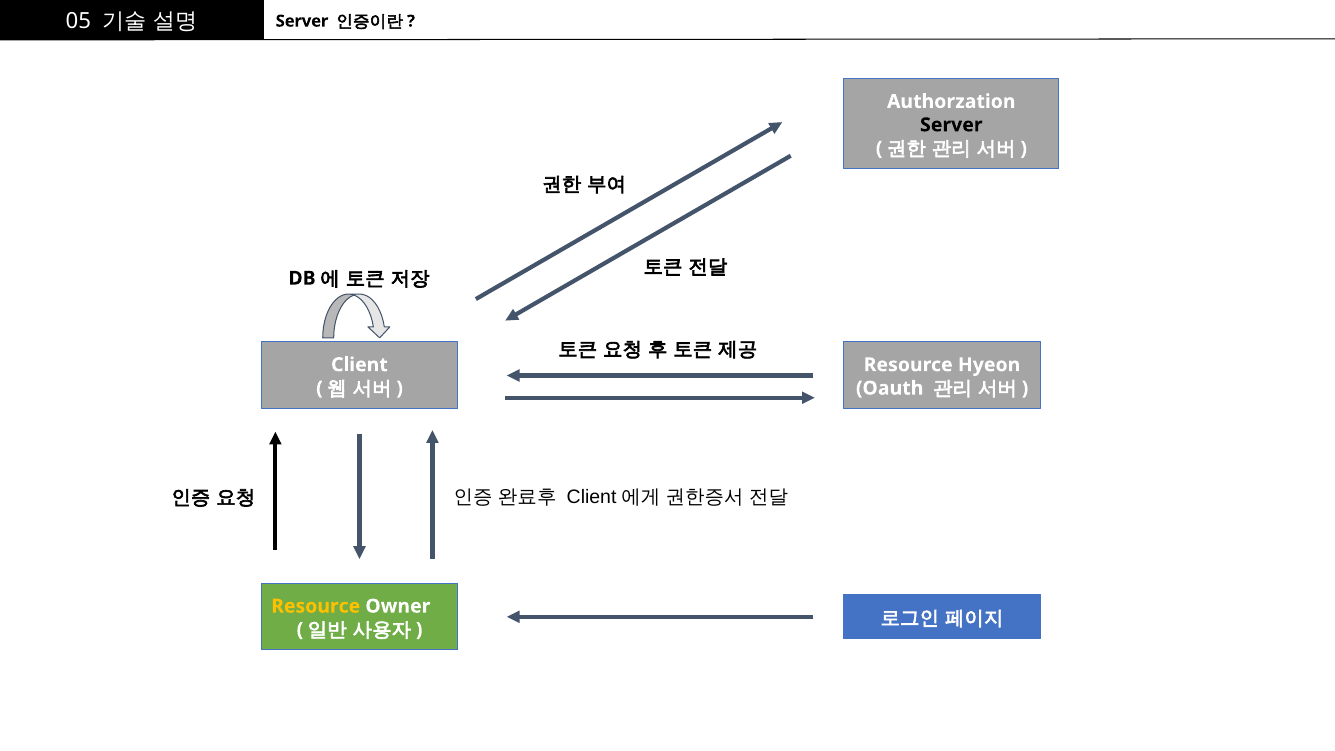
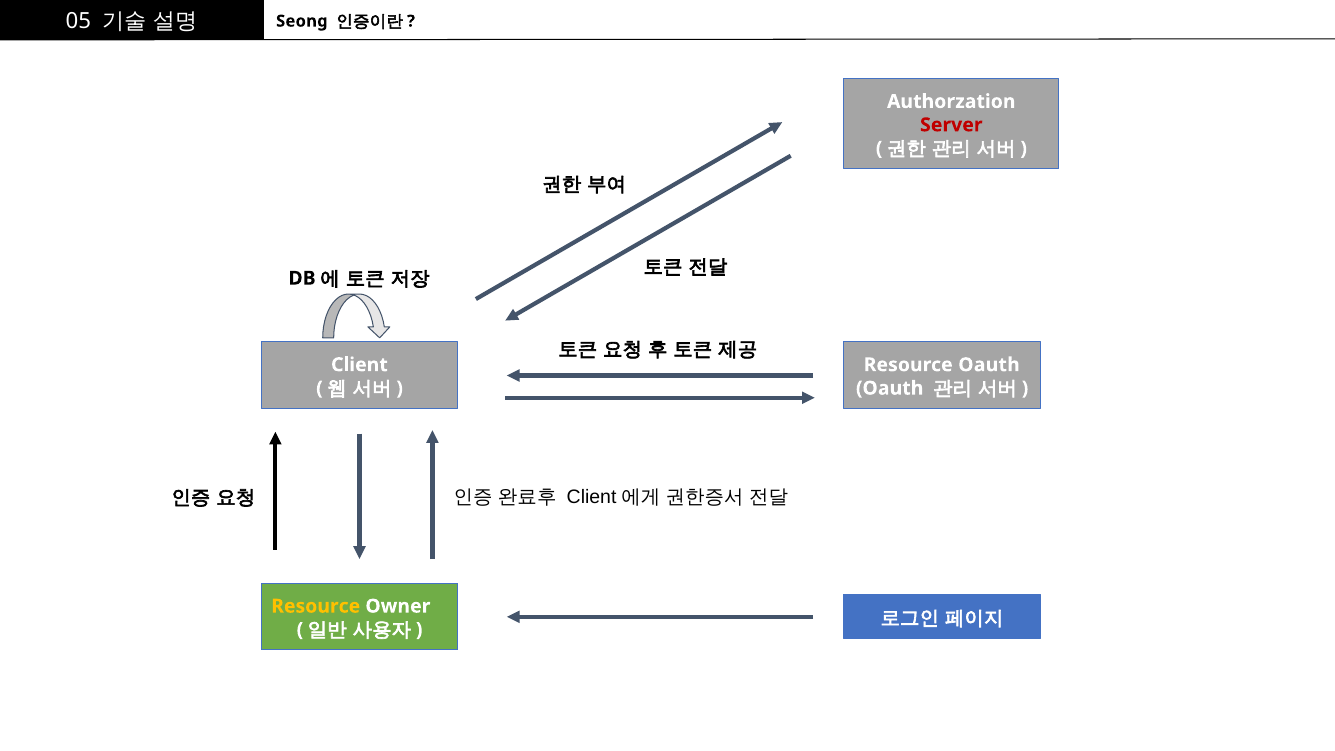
Server at (302, 21): Server -> Seong
Server at (951, 125) colour: black -> red
Resource Hyeon: Hyeon -> Oauth
